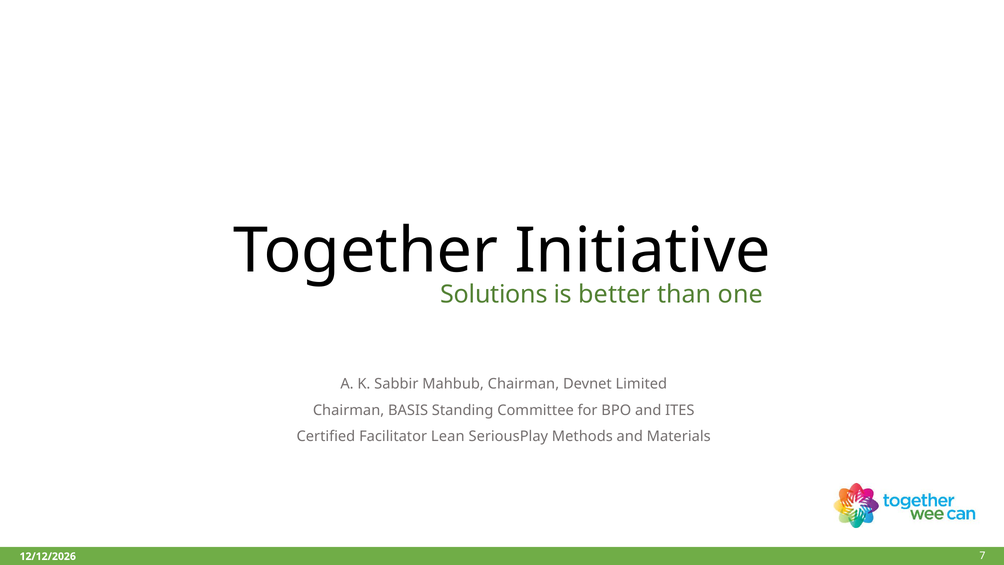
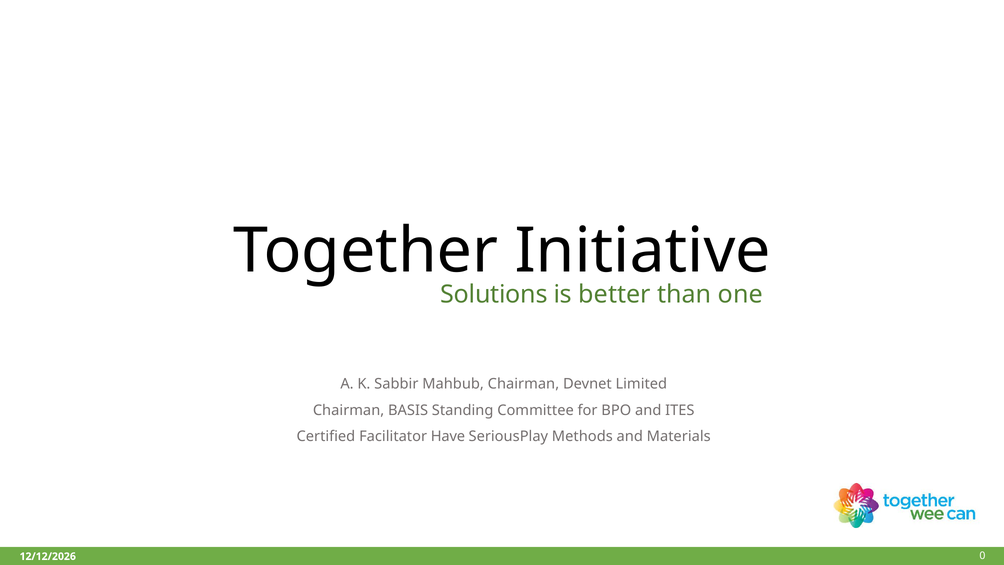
Lean: Lean -> Have
7: 7 -> 0
